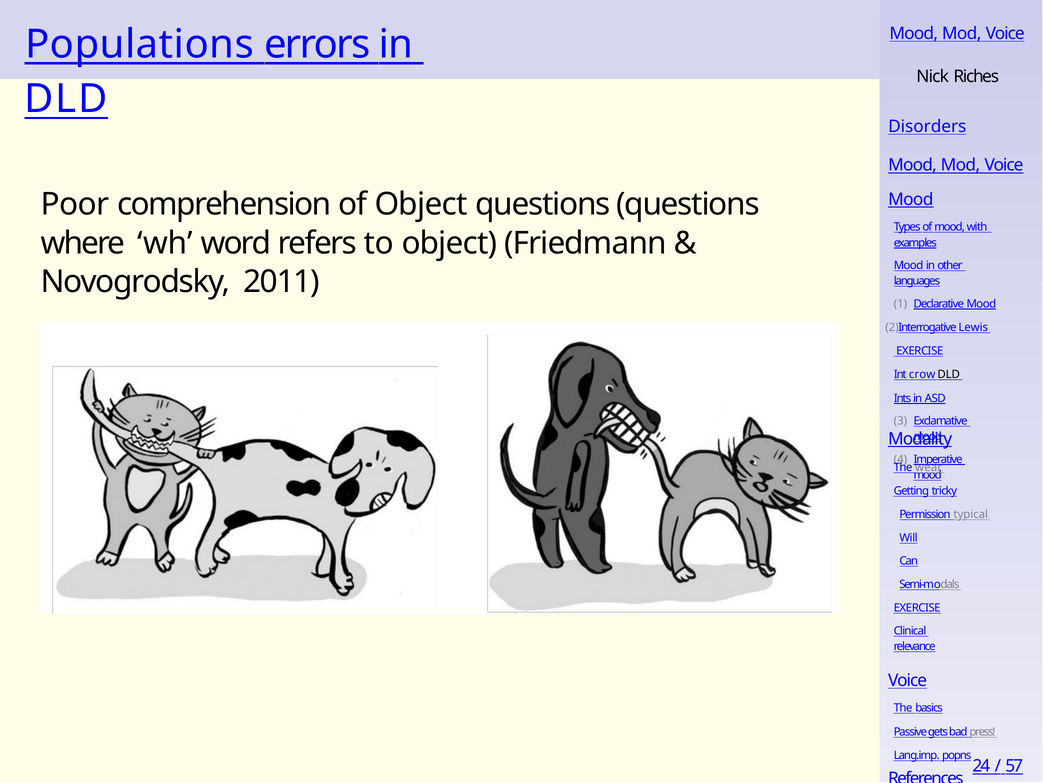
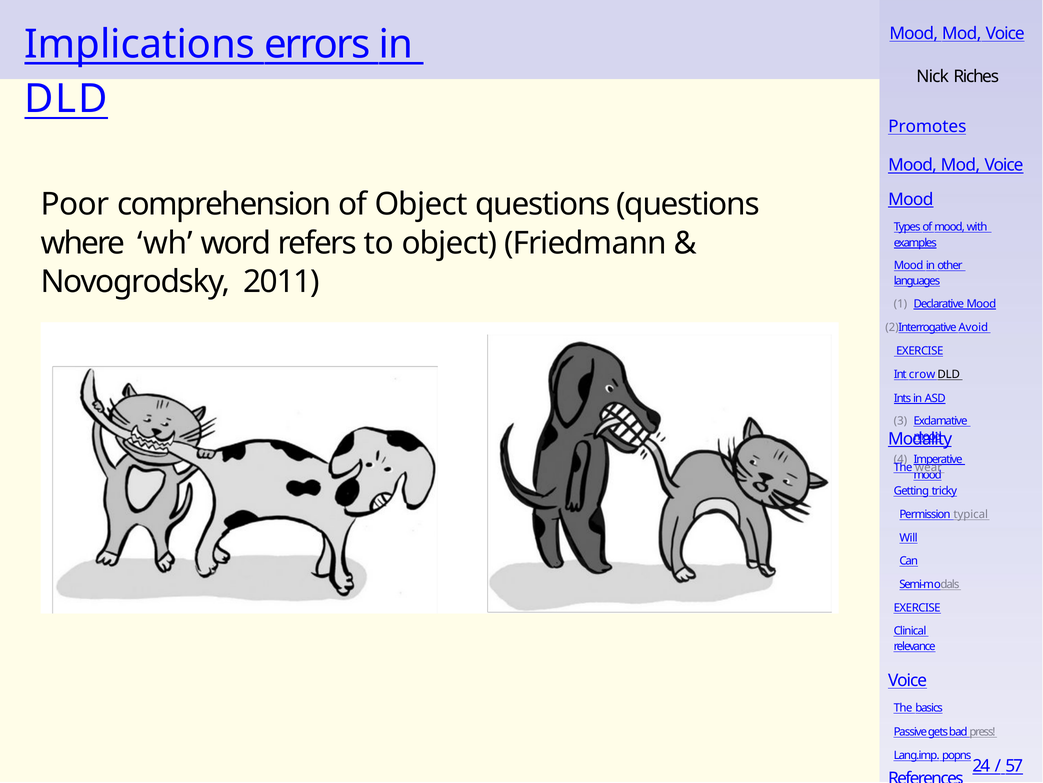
Populations: Populations -> Implications
Disorders: Disorders -> Promotes
Lewis: Lewis -> Avoid
